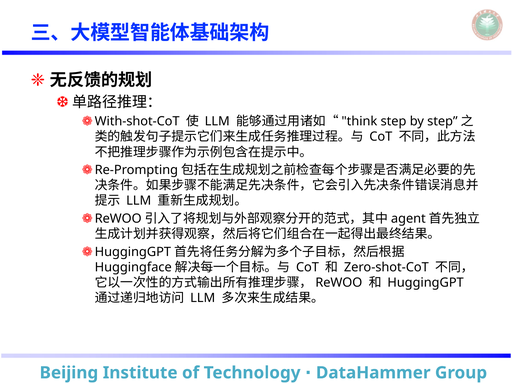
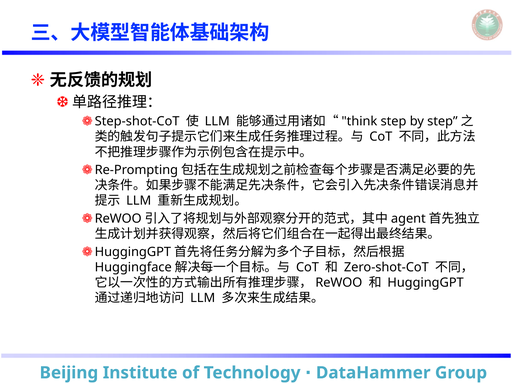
With-shot-CoT: With-shot-CoT -> Step-shot-CoT
